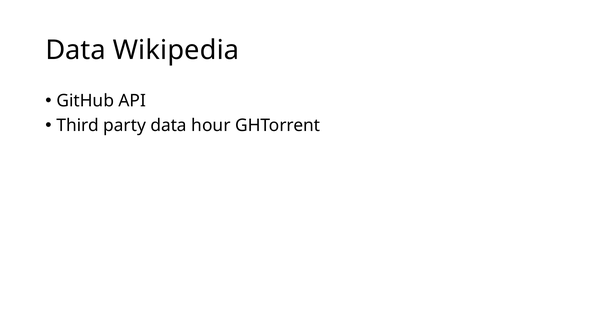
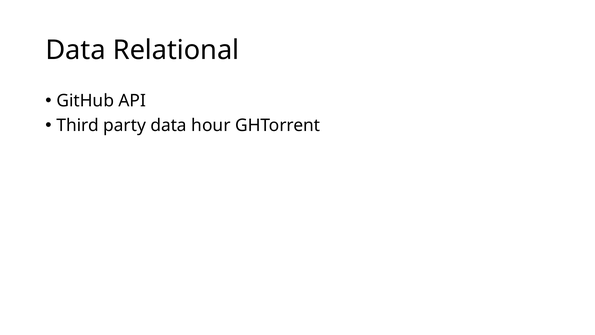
Wikipedia: Wikipedia -> Relational
